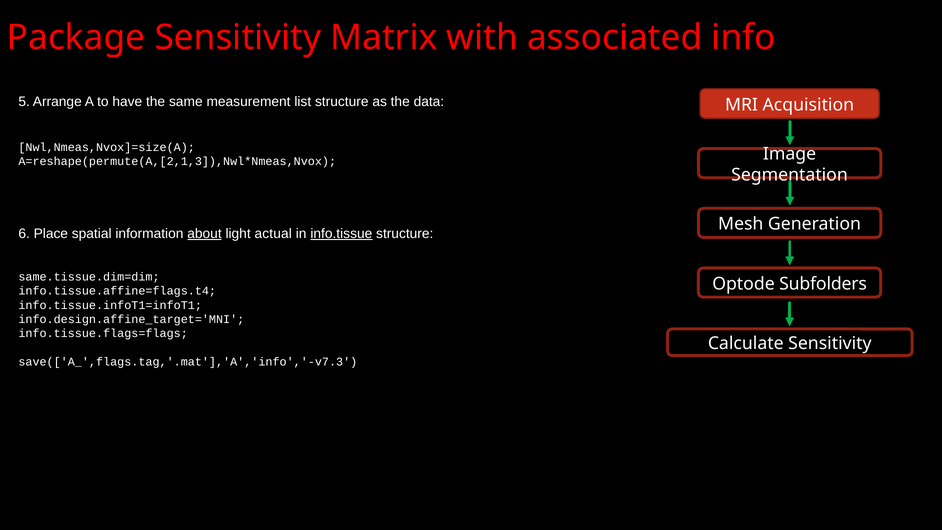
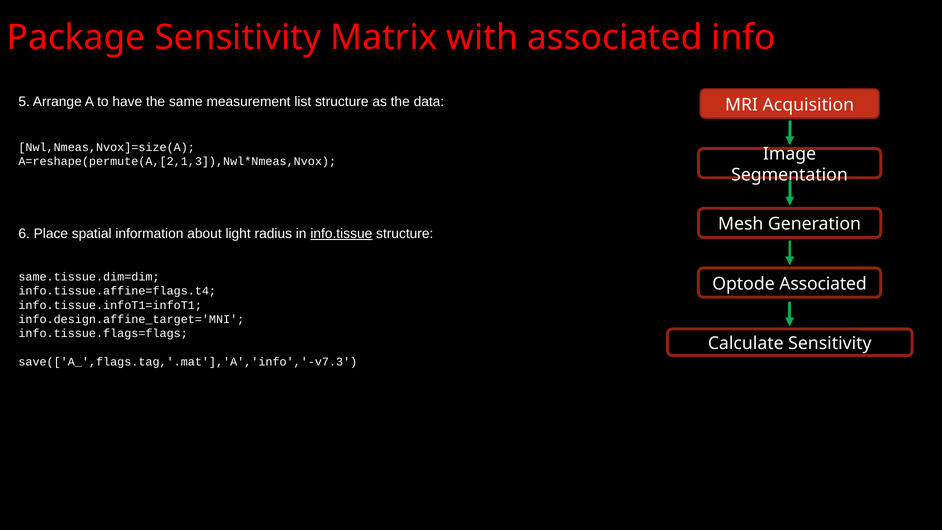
about underline: present -> none
actual: actual -> radius
Optode Subfolders: Subfolders -> Associated
